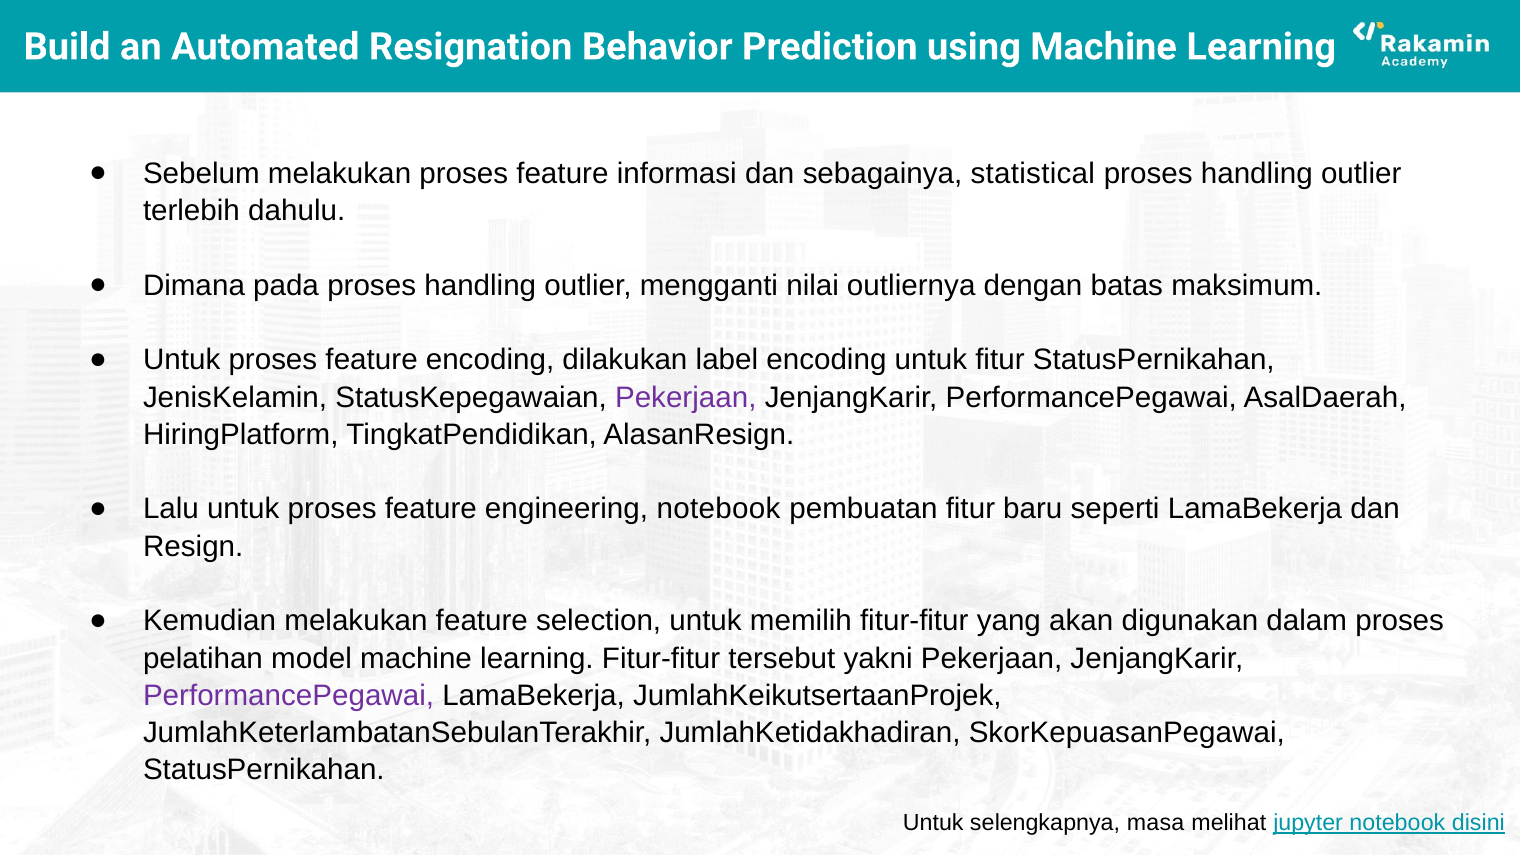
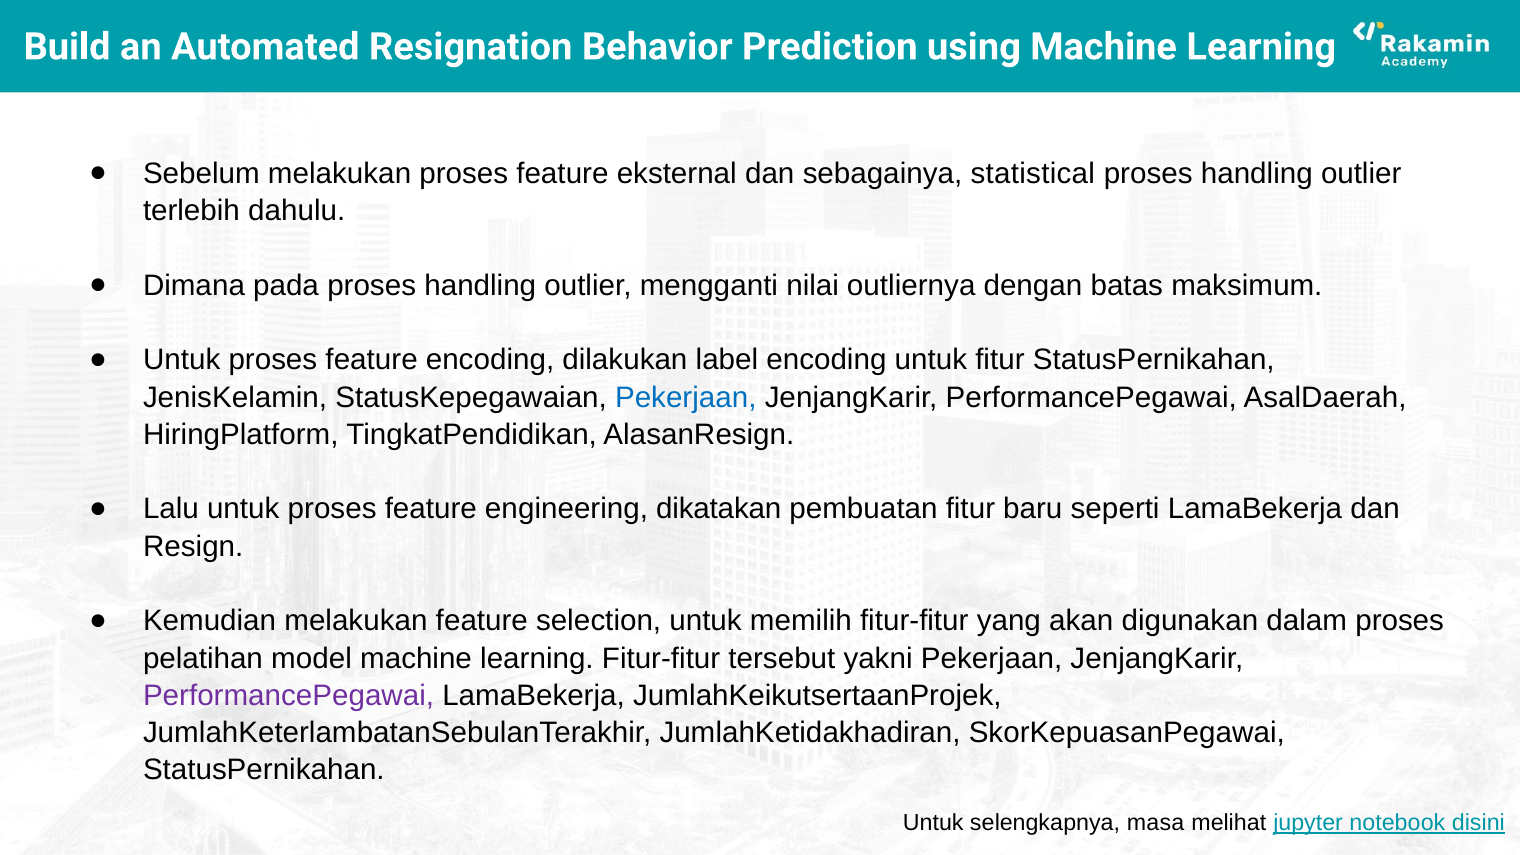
informasi: informasi -> eksternal
Pekerjaan at (686, 397) colour: purple -> blue
engineering notebook: notebook -> dikatakan
